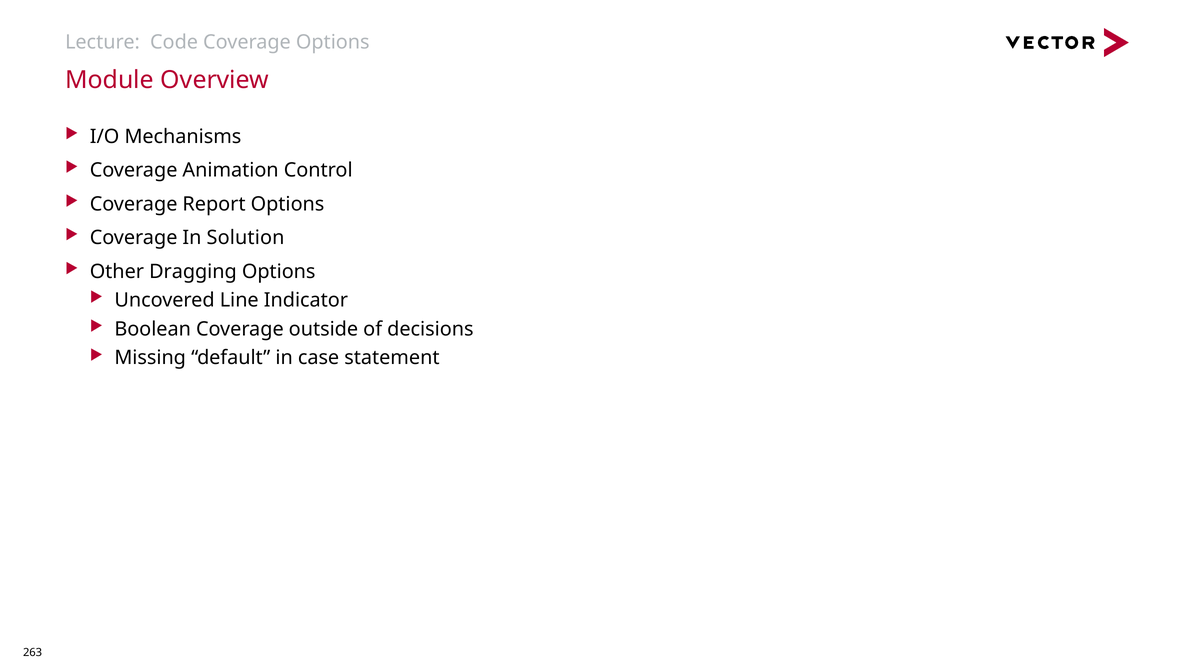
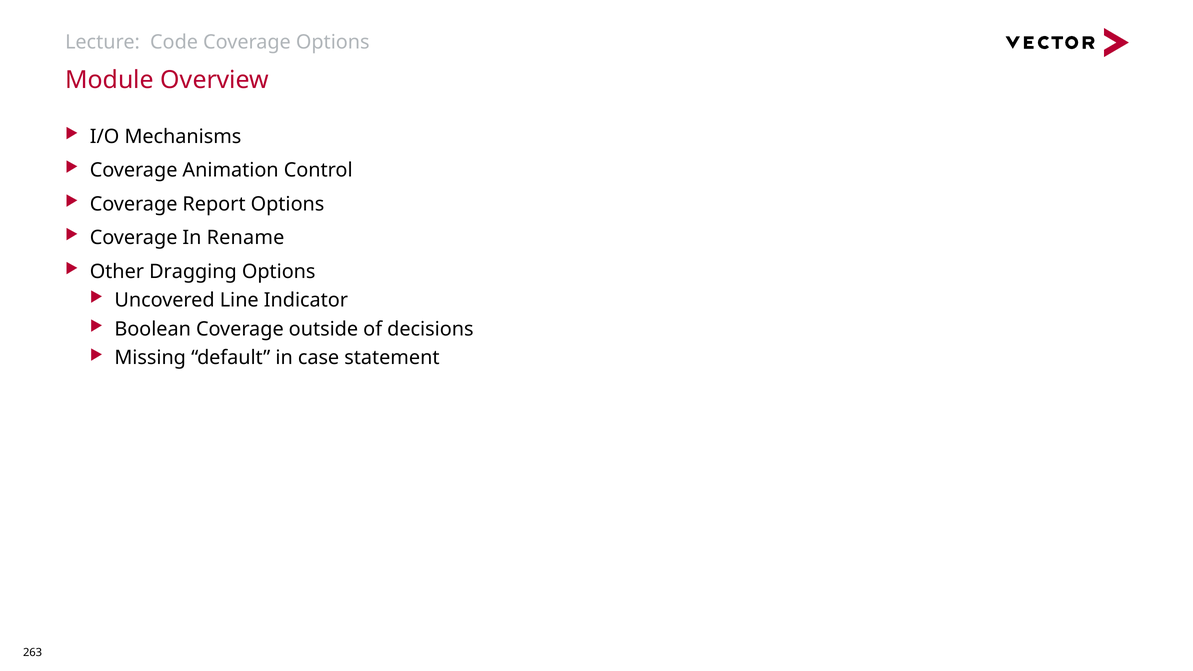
Solution: Solution -> Rename
